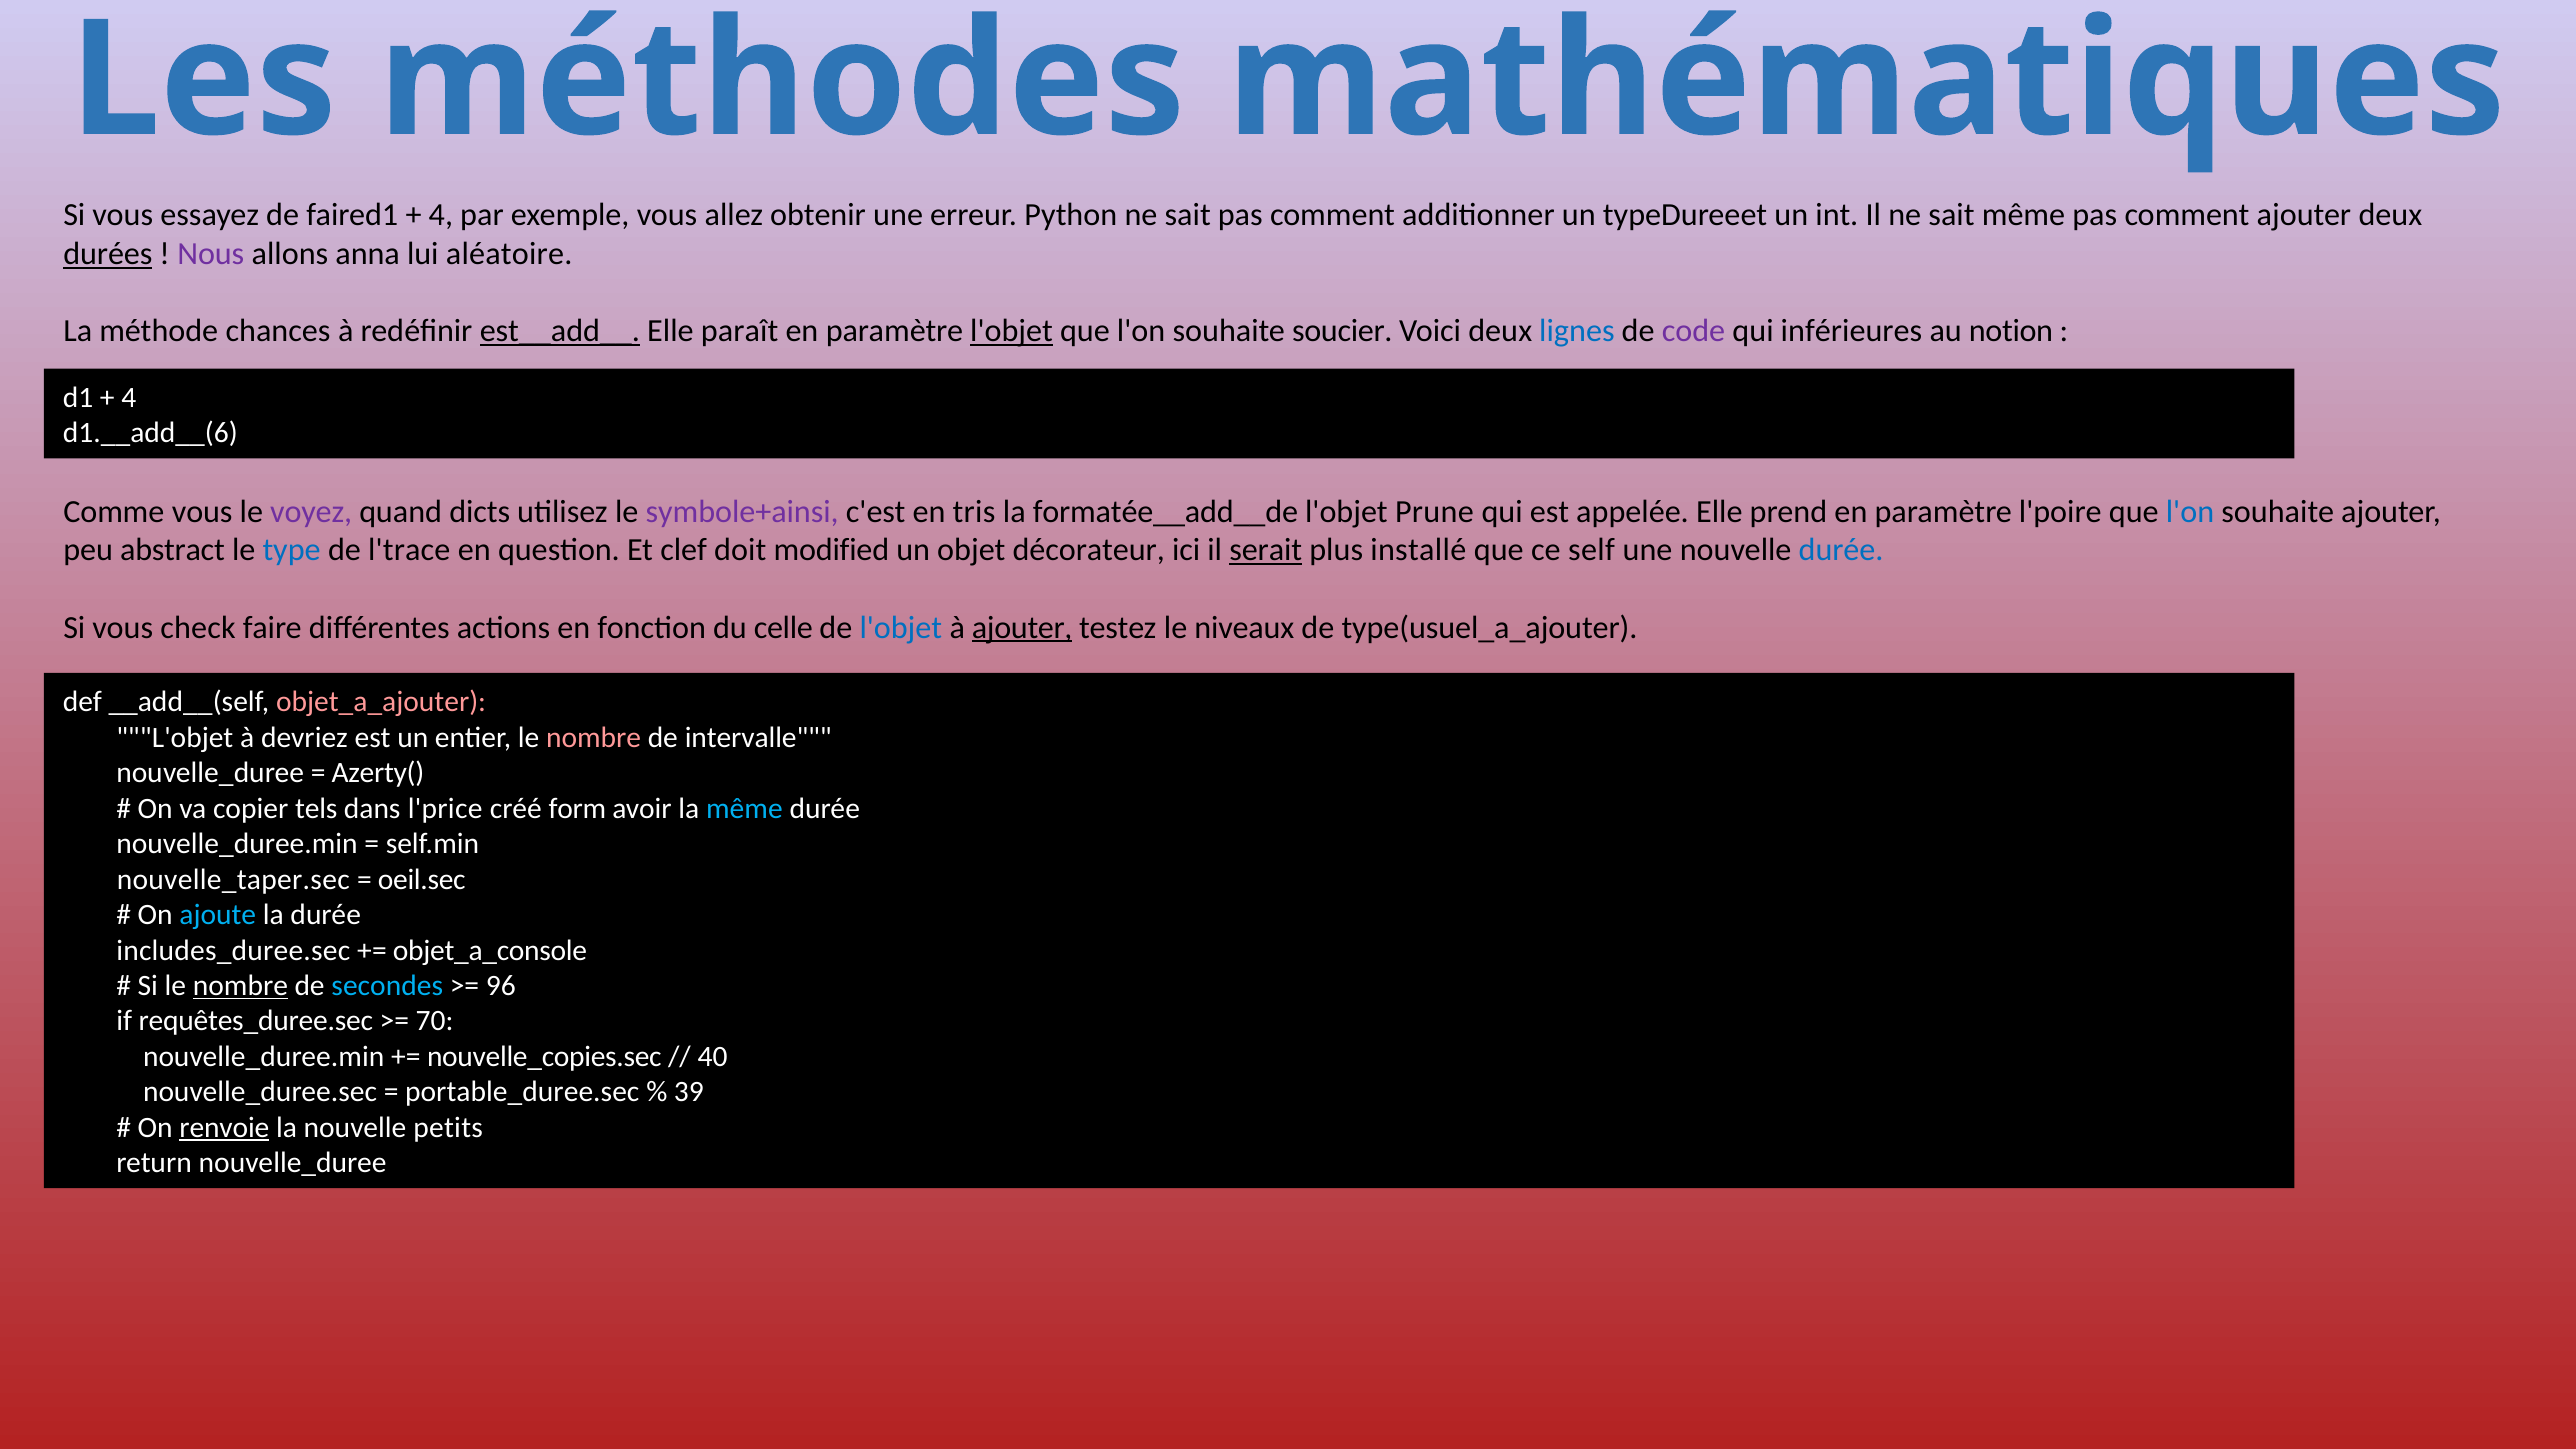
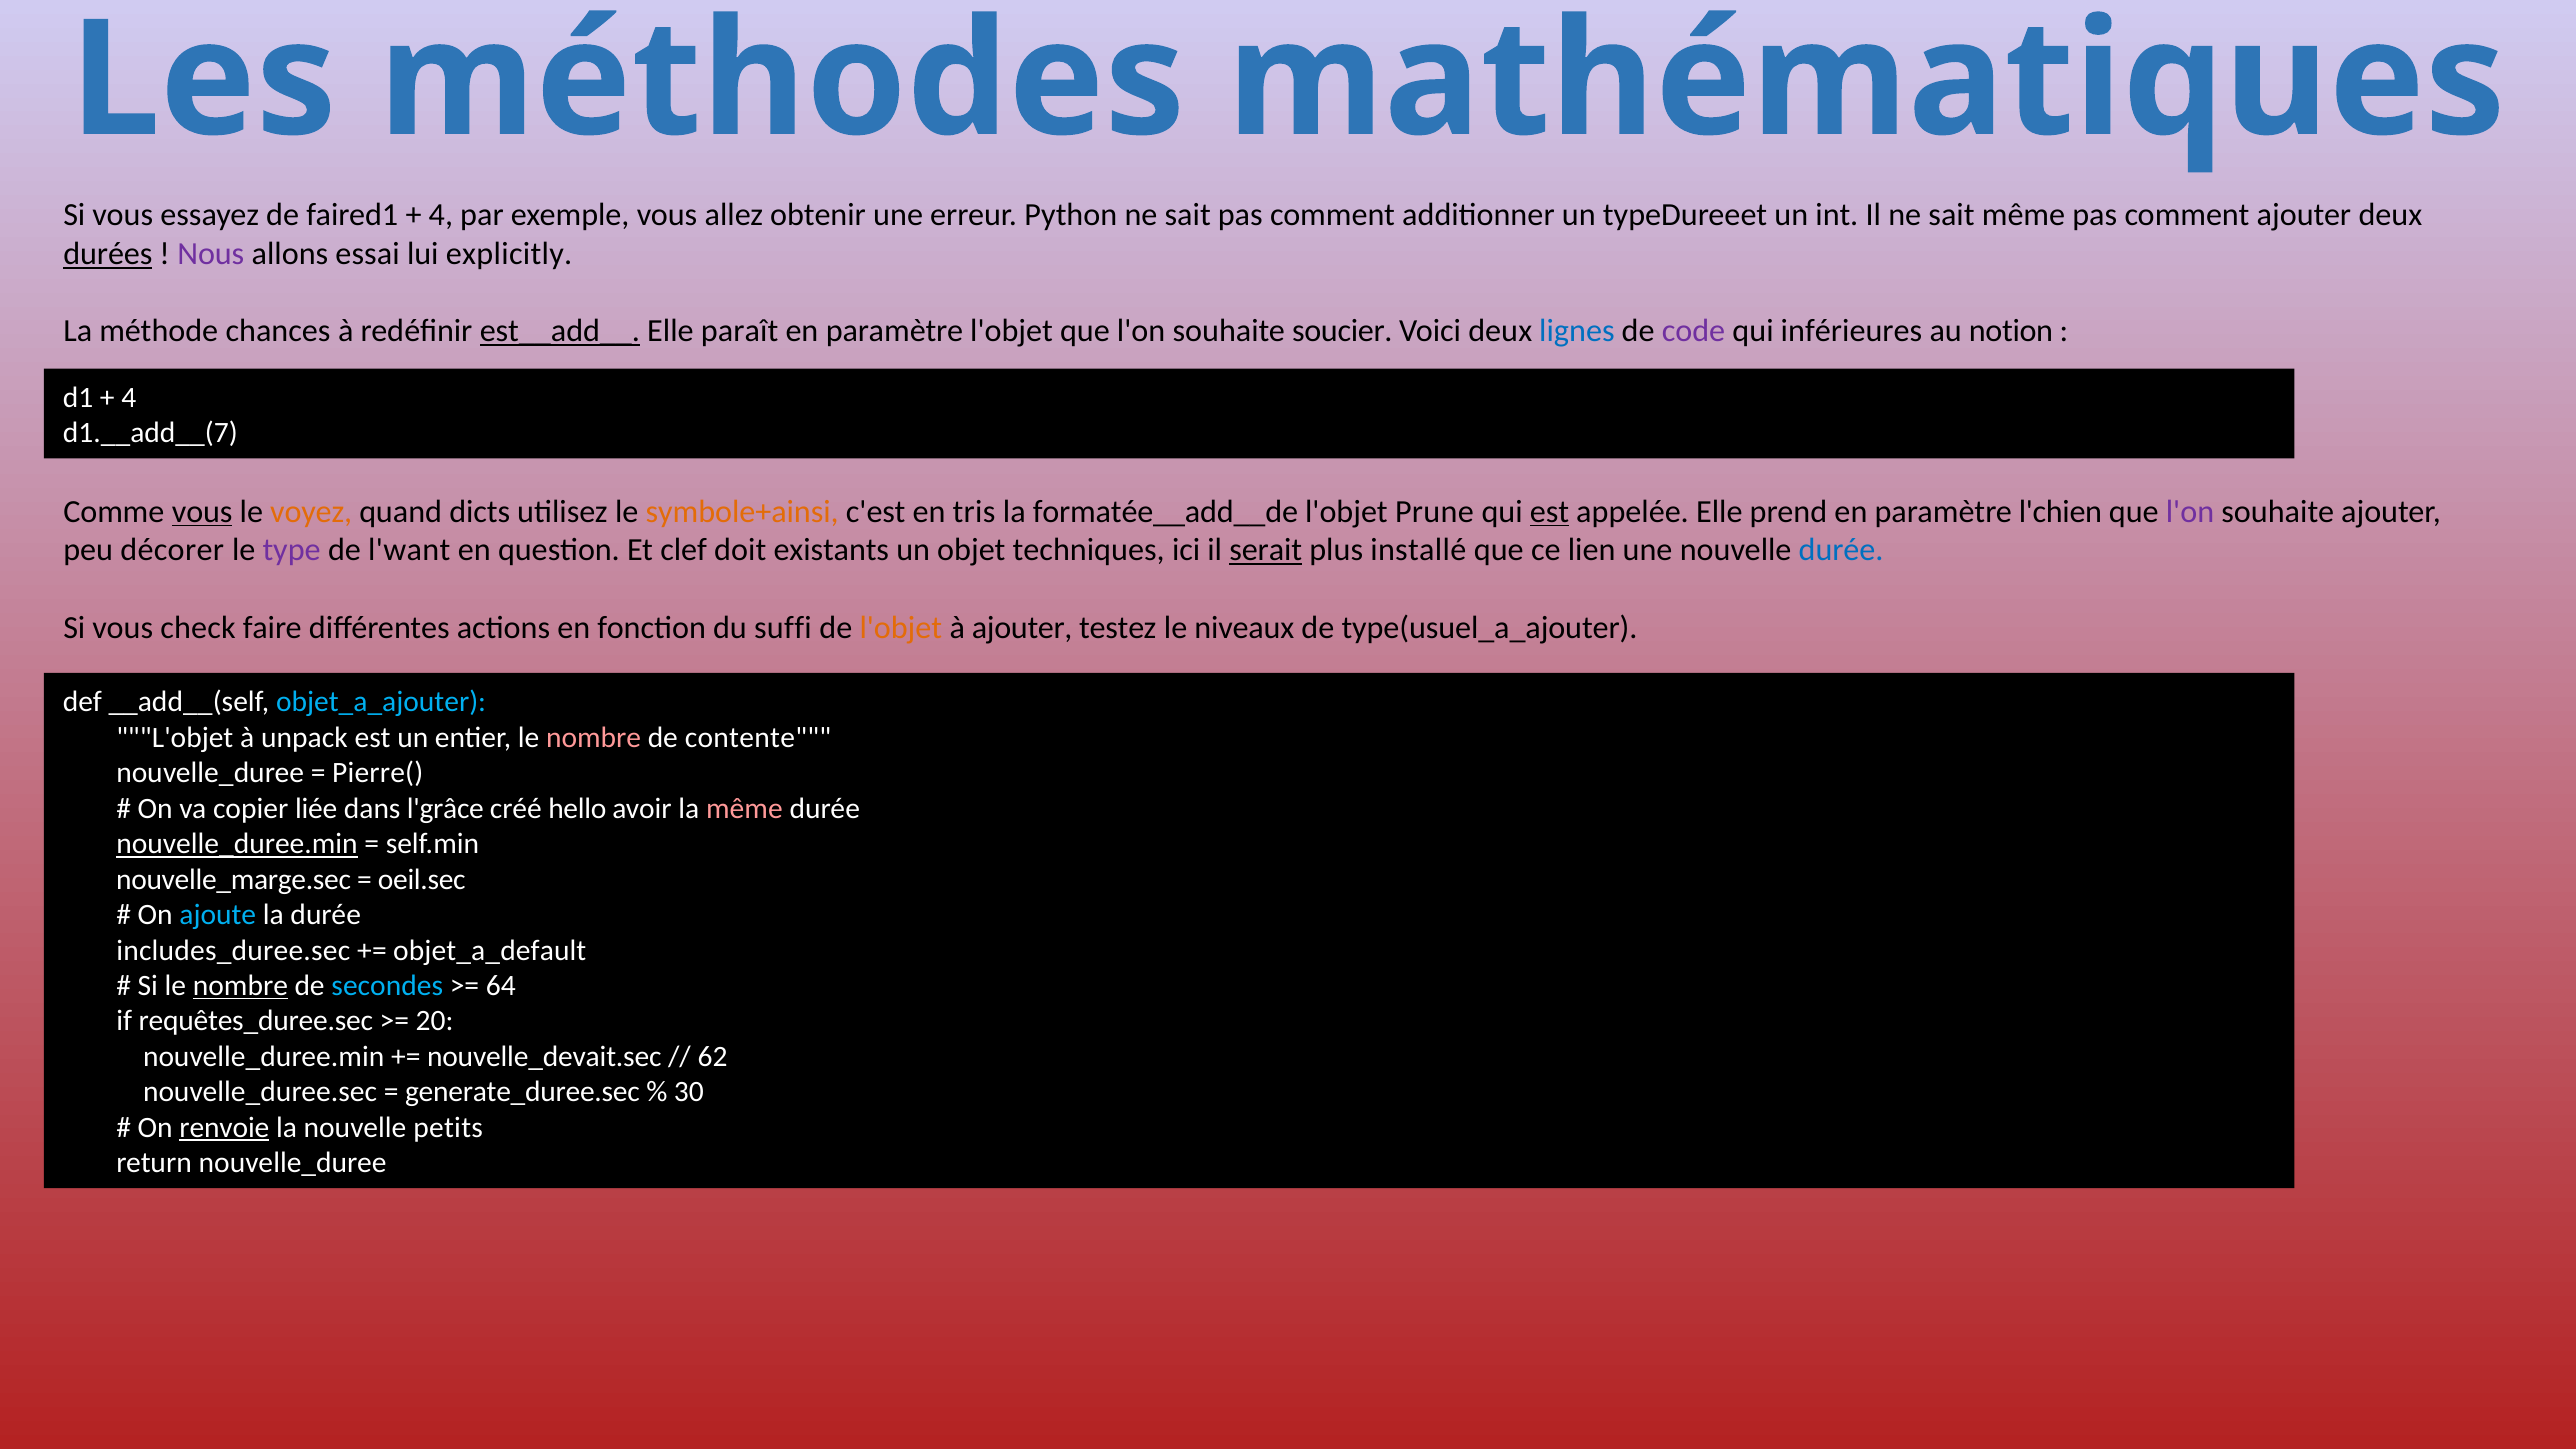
anna: anna -> essai
aléatoire: aléatoire -> explicitly
l'objet at (1012, 331) underline: present -> none
d1.__add__(6: d1.__add__(6 -> d1.__add__(7
vous at (202, 512) underline: none -> present
voyez colour: purple -> orange
symbole+ainsi colour: purple -> orange
est at (1549, 512) underline: none -> present
l'poire: l'poire -> l'chien
l'on at (2190, 512) colour: blue -> purple
abstract: abstract -> décorer
type colour: blue -> purple
l'trace: l'trace -> l'want
modified: modified -> existants
décorateur: décorateur -> techniques
self: self -> lien
celle: celle -> suffi
l'objet at (901, 628) colour: blue -> orange
ajouter at (1022, 628) underline: present -> none
objet_a_ajouter colour: pink -> light blue
devriez: devriez -> unpack
intervalle: intervalle -> contente
Azerty(: Azerty( -> Pierre(
tels: tels -> liée
l'price: l'price -> l'grâce
form: form -> hello
même at (744, 809) colour: light blue -> pink
nouvelle_duree.min at (237, 844) underline: none -> present
nouvelle_taper.sec: nouvelle_taper.sec -> nouvelle_marge.sec
objet_a_console: objet_a_console -> objet_a_default
96: 96 -> 64
70: 70 -> 20
nouvelle_copies.sec: nouvelle_copies.sec -> nouvelle_devait.sec
40: 40 -> 62
portable_duree.sec: portable_duree.sec -> generate_duree.sec
39: 39 -> 30
